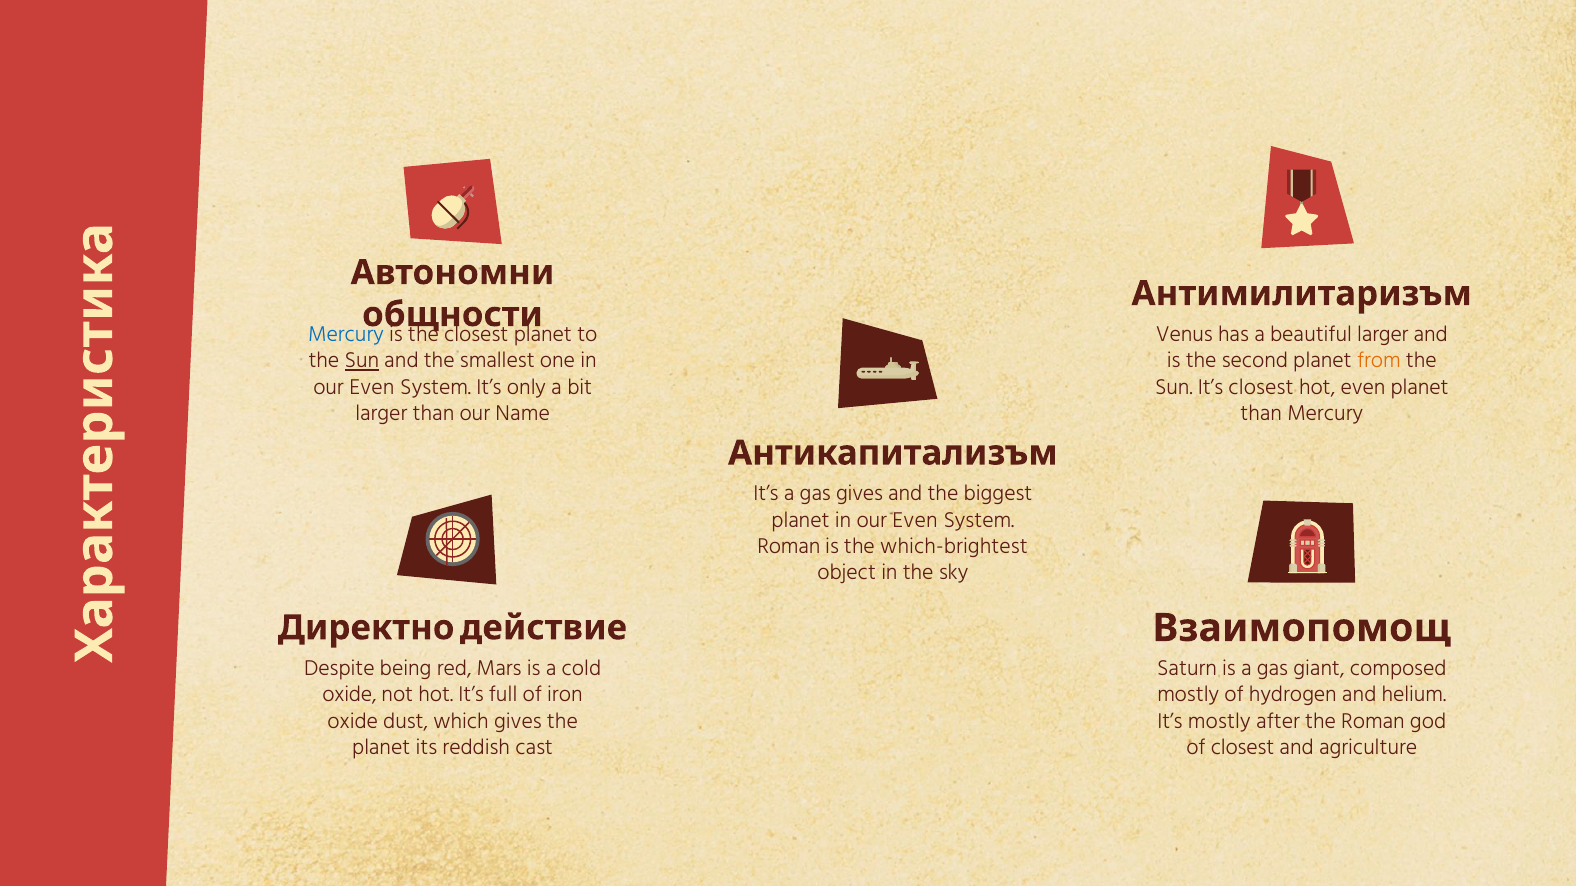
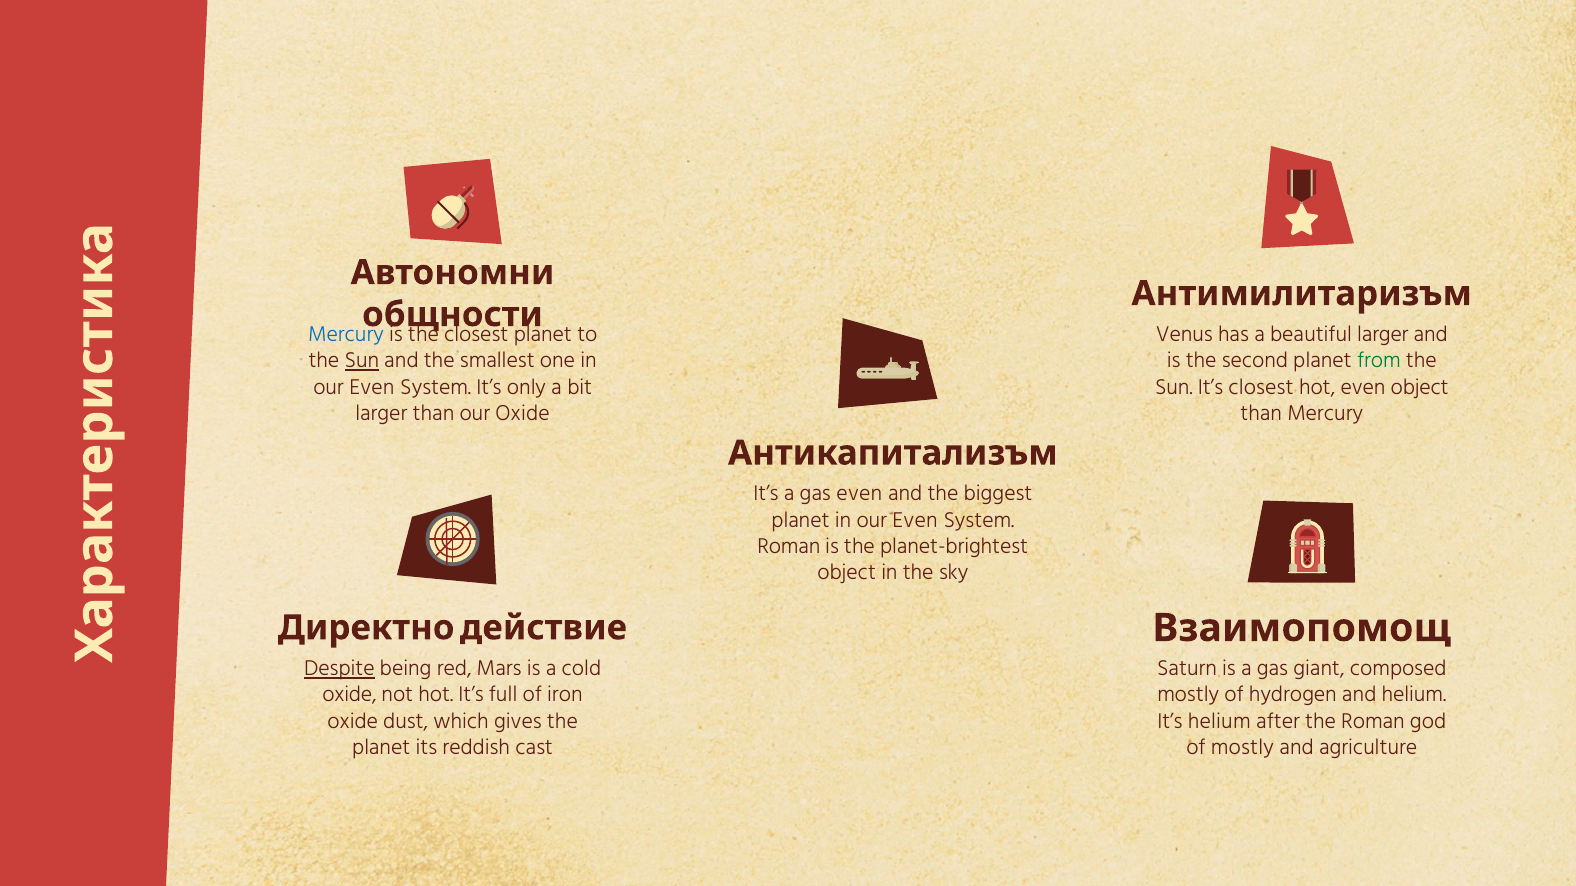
from colour: orange -> green
even planet: planet -> object
our Name: Name -> Oxide
gas gives: gives -> even
which-brightest: which-brightest -> planet-brightest
Despite underline: none -> present
It’s mostly: mostly -> helium
of closest: closest -> mostly
